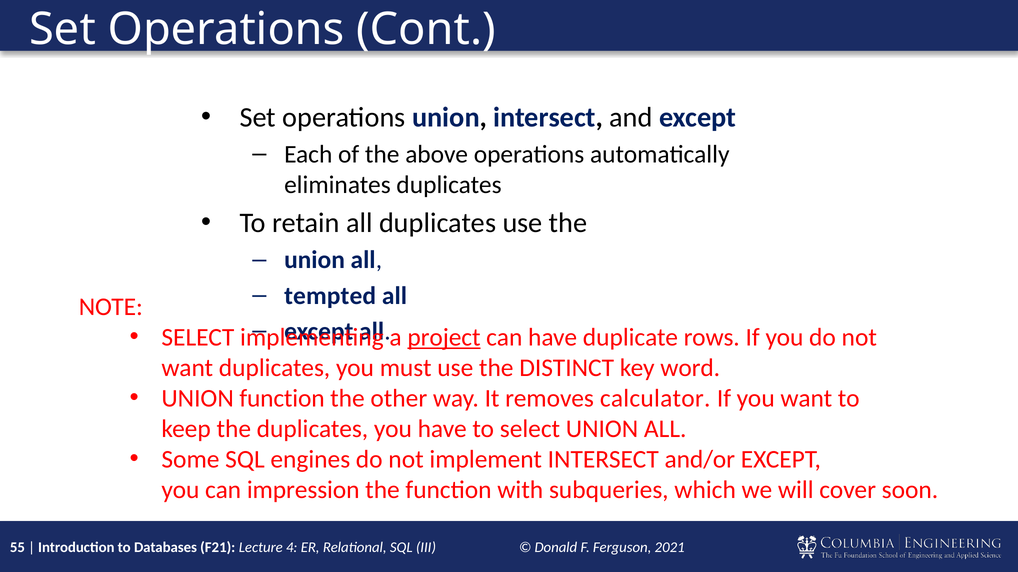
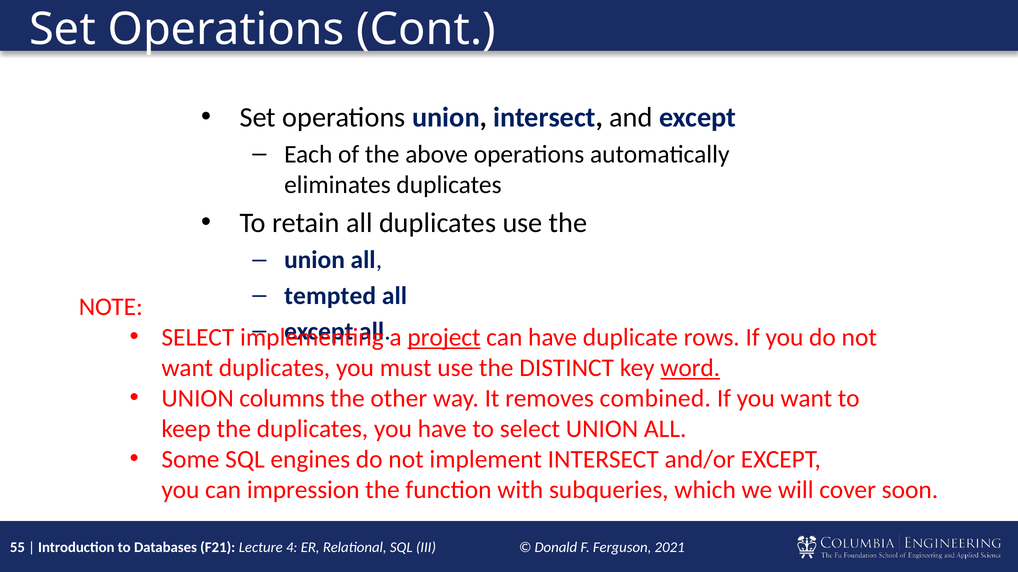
word underline: none -> present
UNION function: function -> columns
calculator: calculator -> combined
